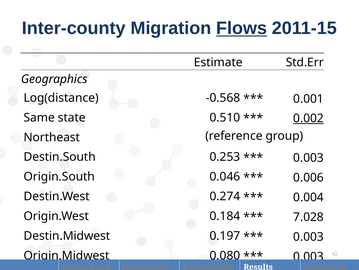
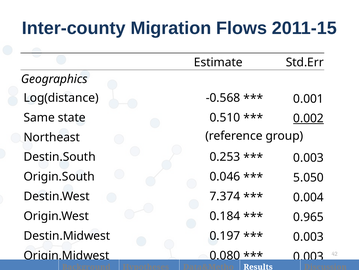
Flows underline: present -> none
0.006: 0.006 -> 5.050
0.274: 0.274 -> 7.374
7.028: 7.028 -> 0.965
